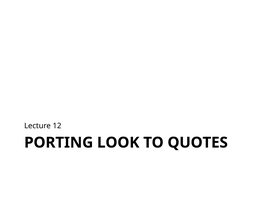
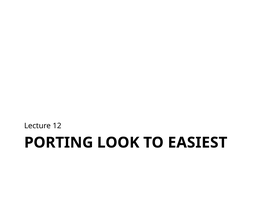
QUOTES: QUOTES -> EASIEST
